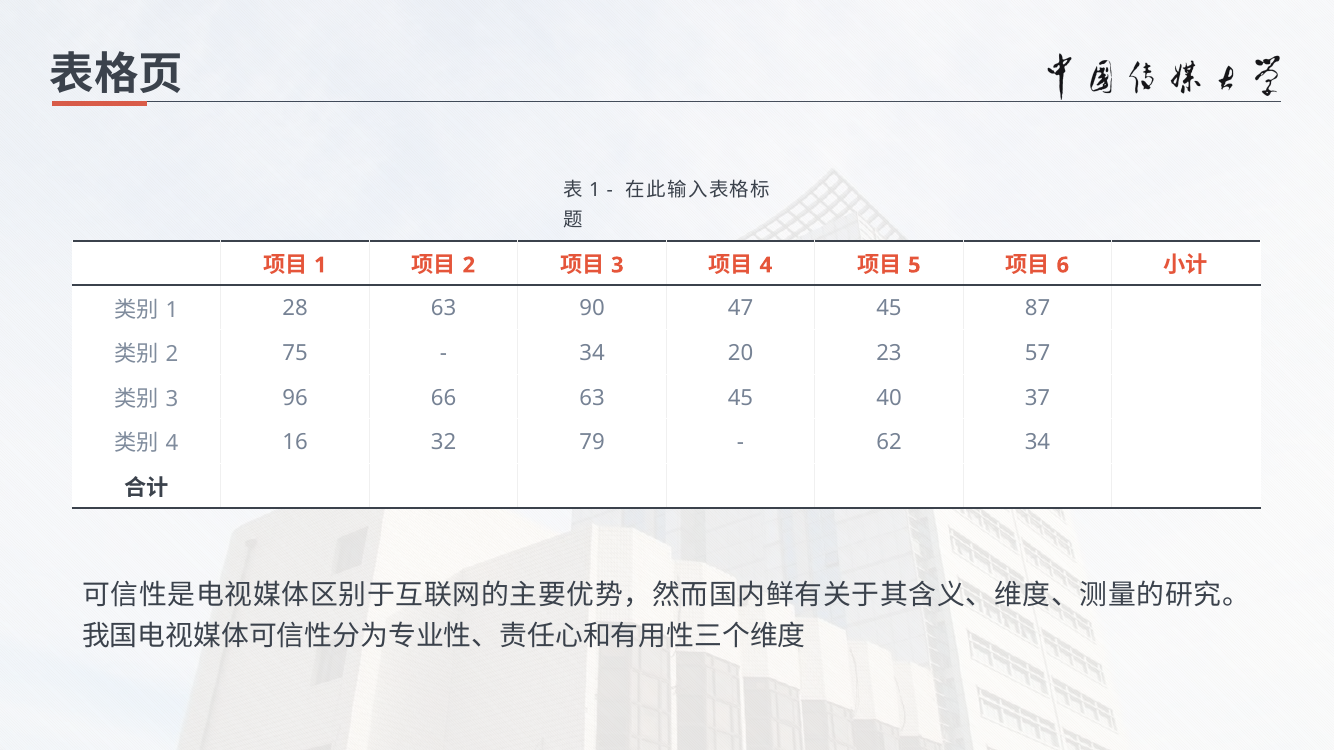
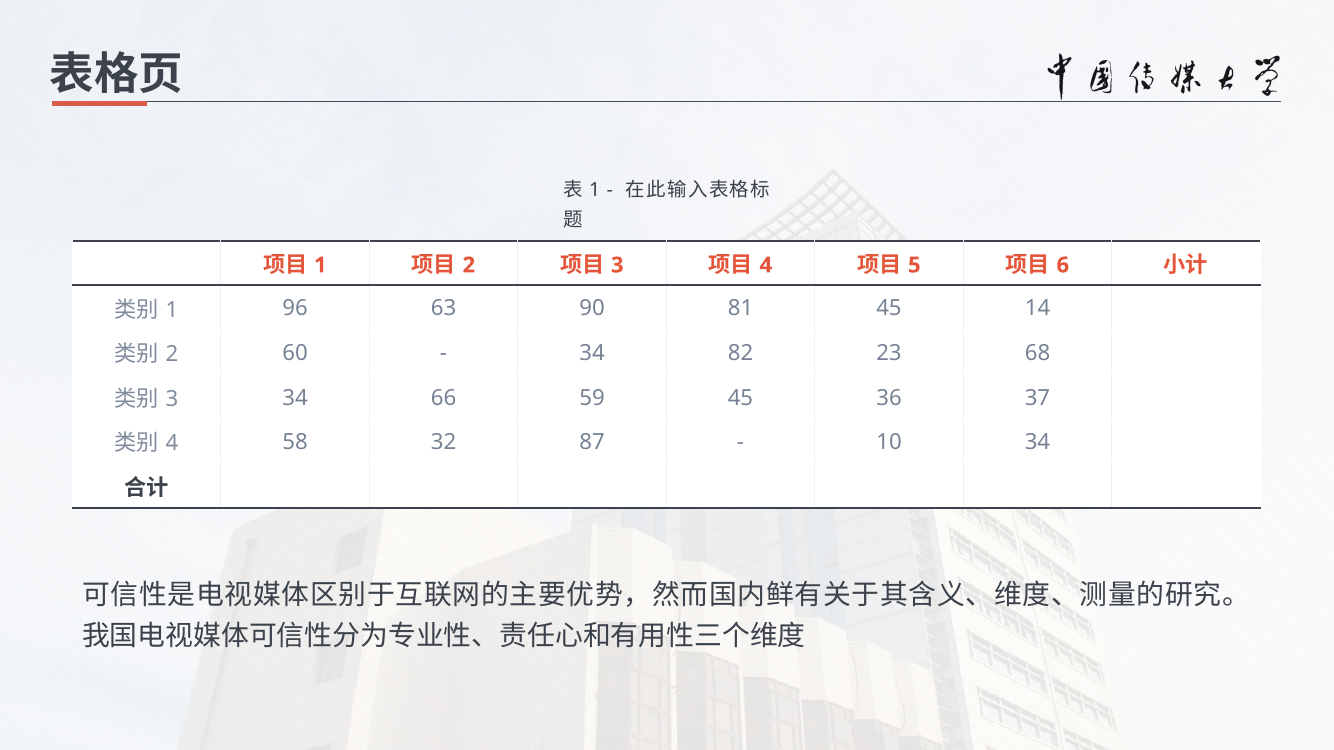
28: 28 -> 96
47: 47 -> 81
87: 87 -> 14
75: 75 -> 60
20: 20 -> 82
57: 57 -> 68
96 at (295, 398): 96 -> 34
66 63: 63 -> 59
40: 40 -> 36
16: 16 -> 58
79: 79 -> 87
62: 62 -> 10
